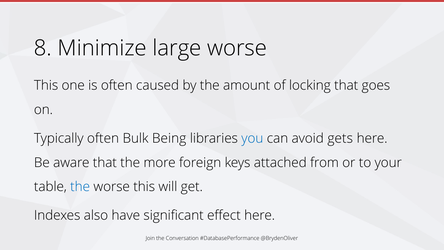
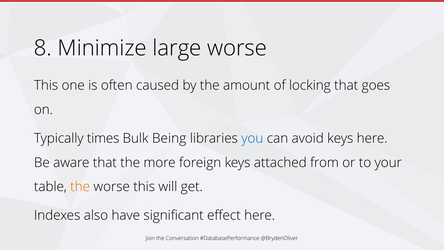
Typically often: often -> times
avoid gets: gets -> keys
the at (80, 187) colour: blue -> orange
